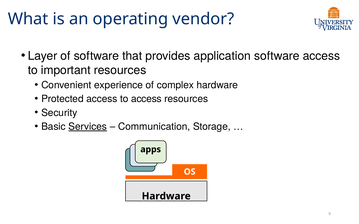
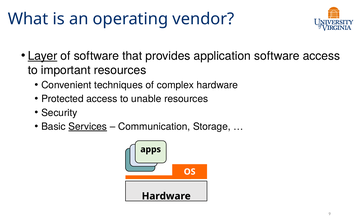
Layer underline: none -> present
experience: experience -> techniques
to access: access -> unable
